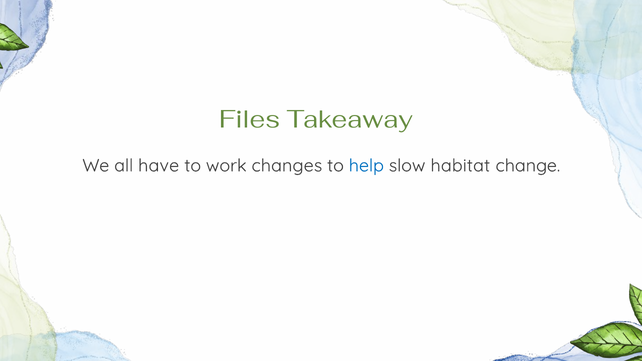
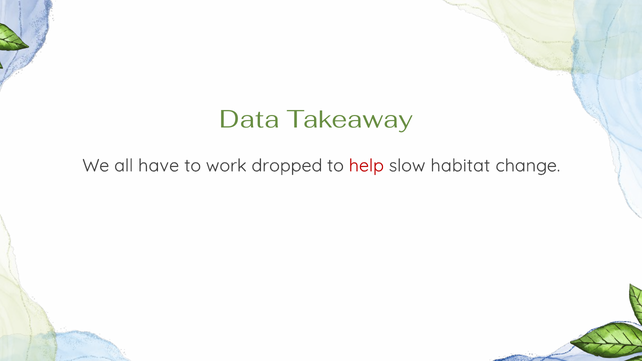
Files: Files -> Data
changes: changes -> dropped
help colour: blue -> red
